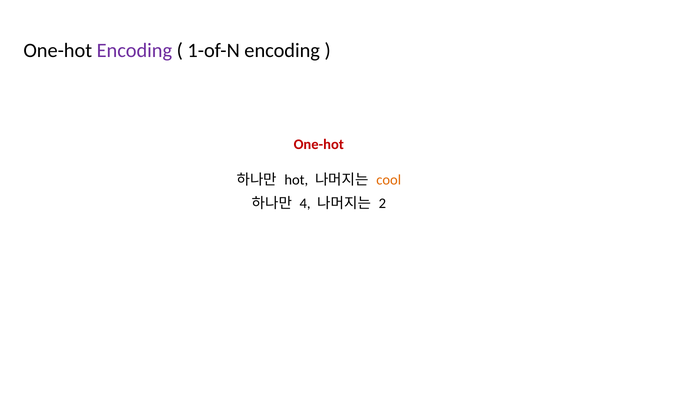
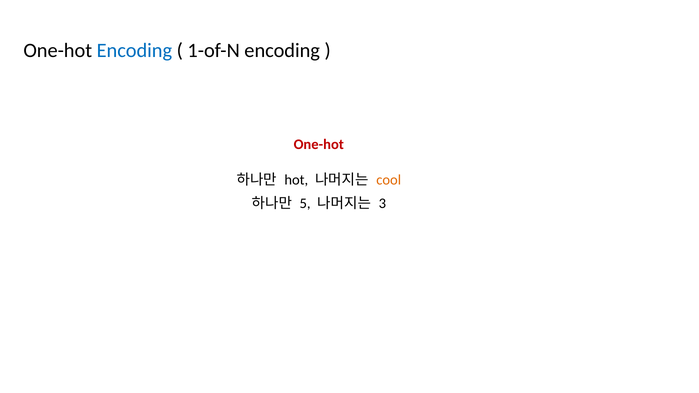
Encoding at (134, 51) colour: purple -> blue
4: 4 -> 5
2: 2 -> 3
